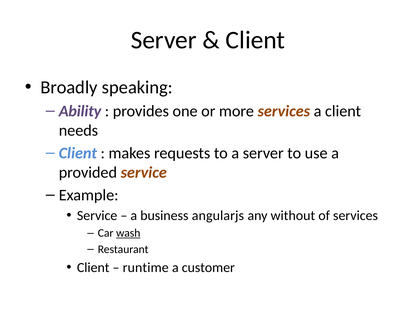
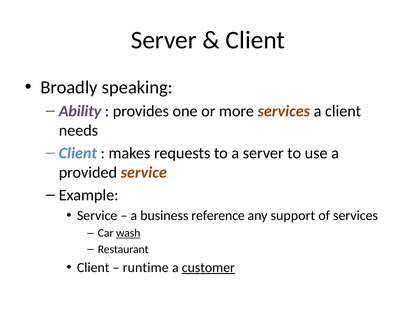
angularjs: angularjs -> reference
without: without -> support
customer underline: none -> present
